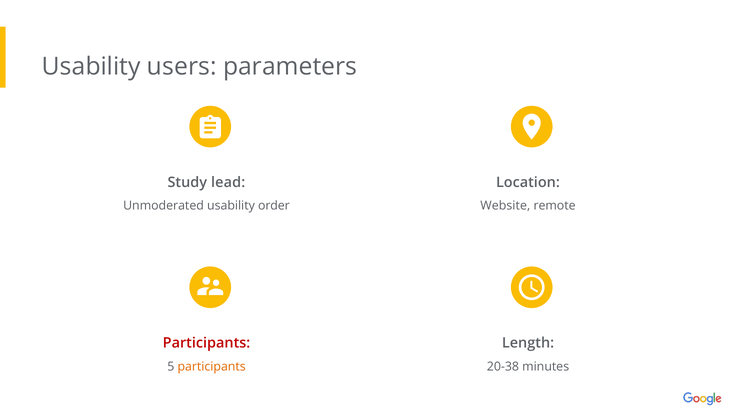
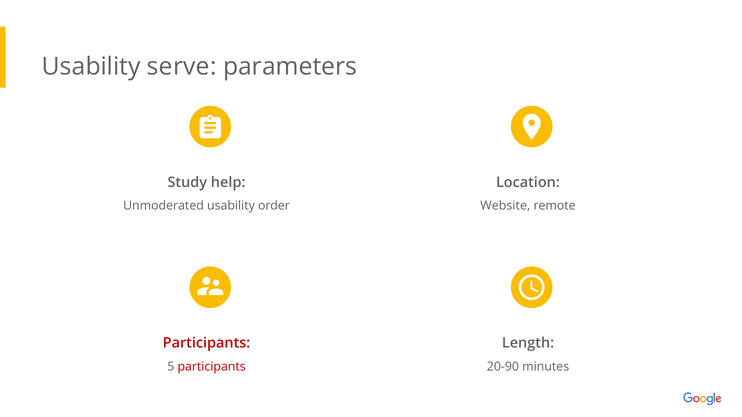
users: users -> serve
lead: lead -> help
participants at (212, 367) colour: orange -> red
20-38: 20-38 -> 20-90
